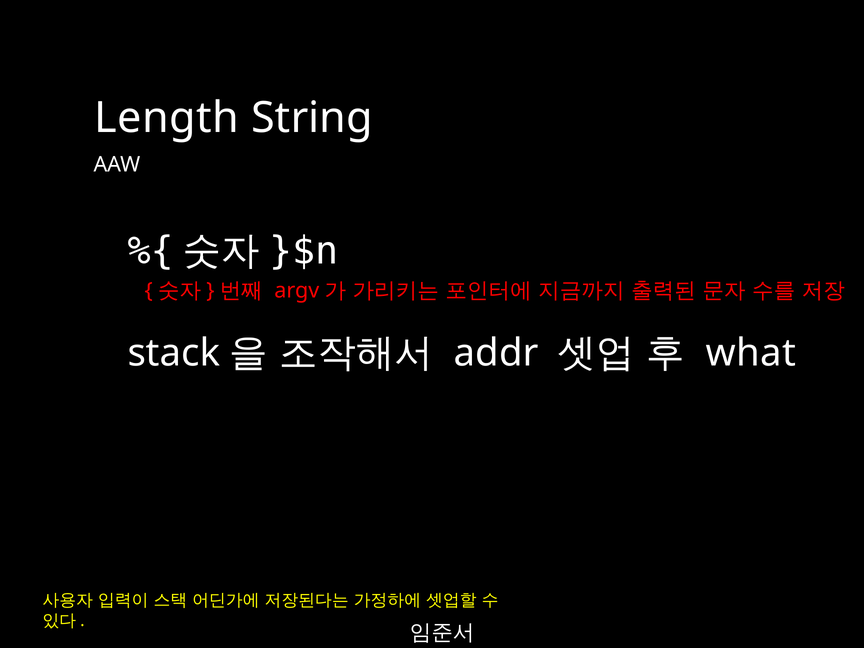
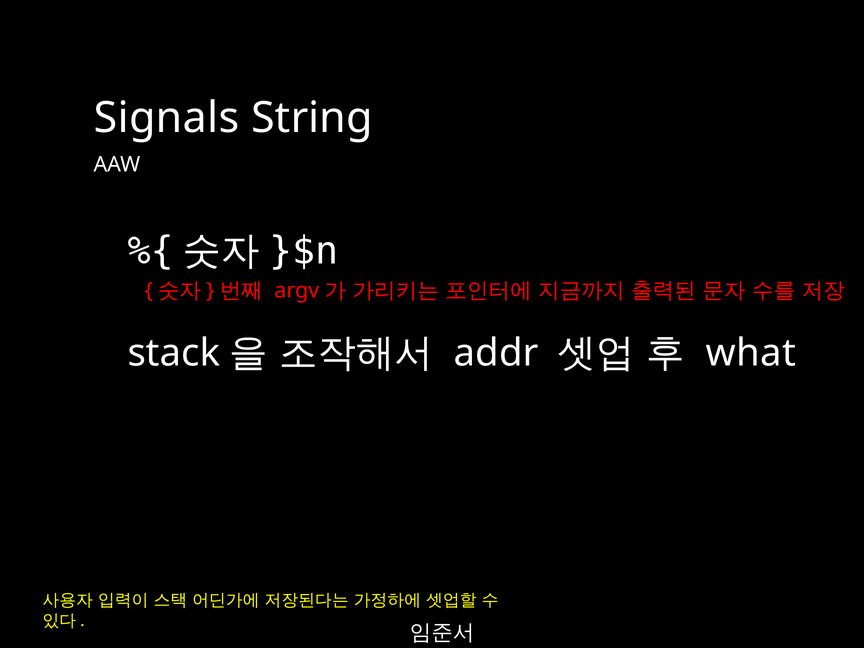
Length: Length -> Signals
